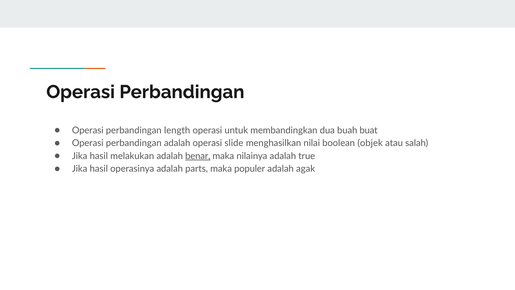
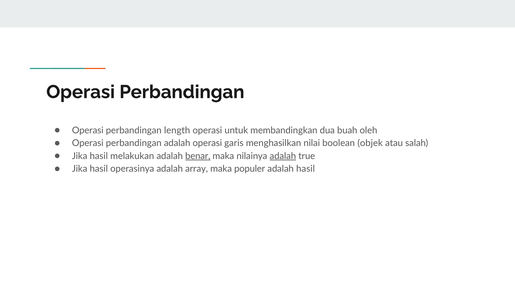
buat: buat -> oleh
slide: slide -> garis
adalah at (283, 156) underline: none -> present
parts: parts -> array
adalah agak: agak -> hasil
